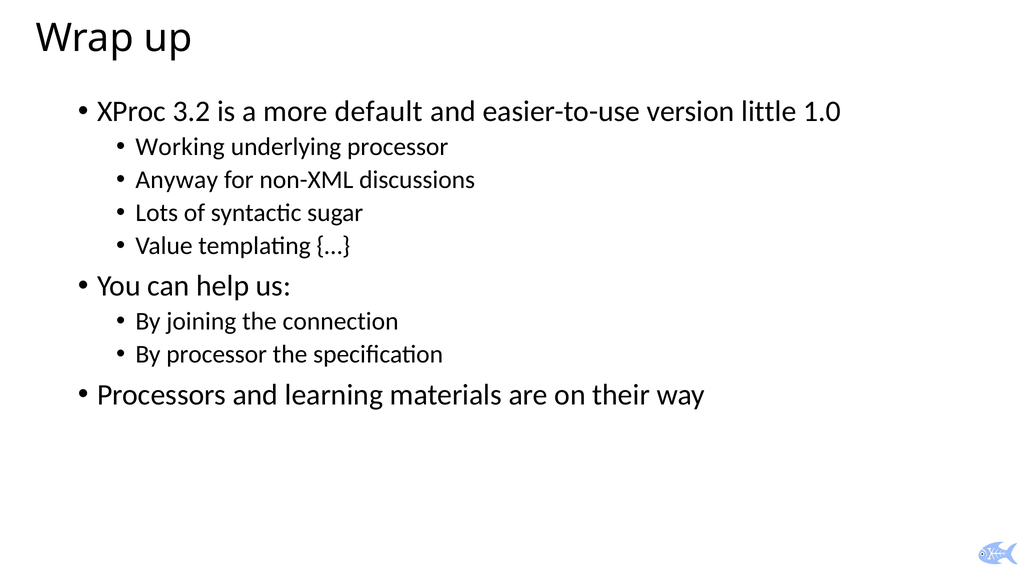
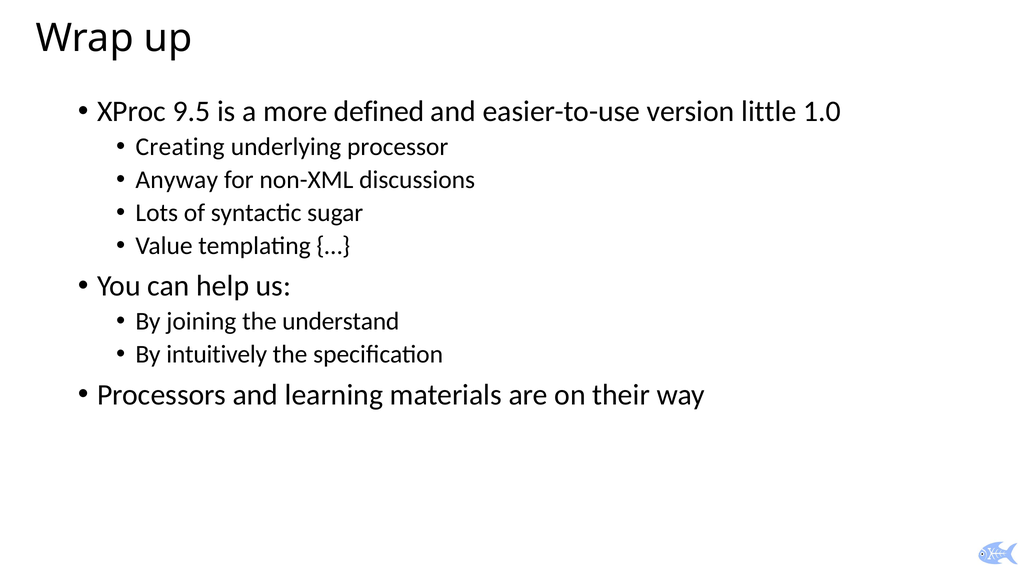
3.2: 3.2 -> 9.5
default: default -> defined
Working: Working -> Creating
connection: connection -> understand
By processor: processor -> intuitively
